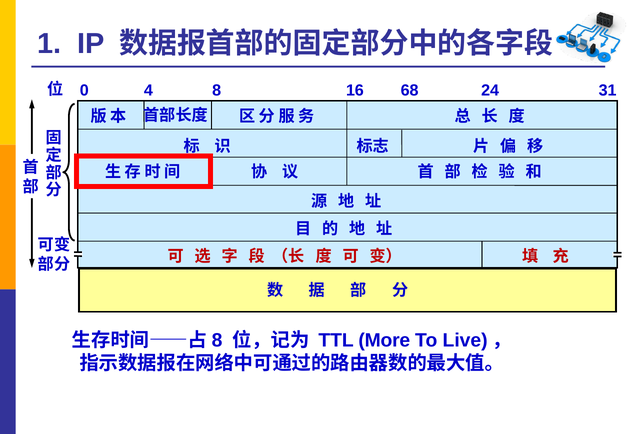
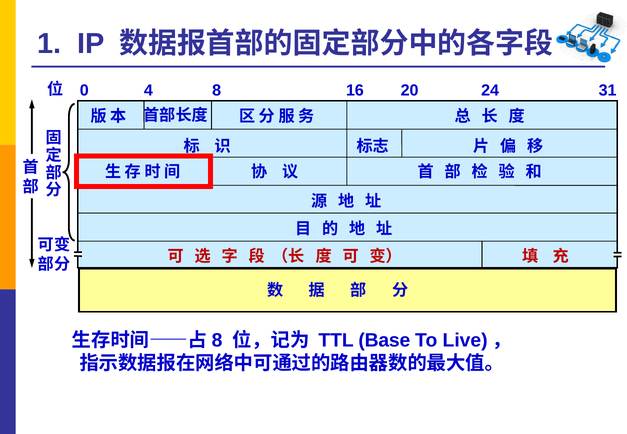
68: 68 -> 20
More: More -> Base
